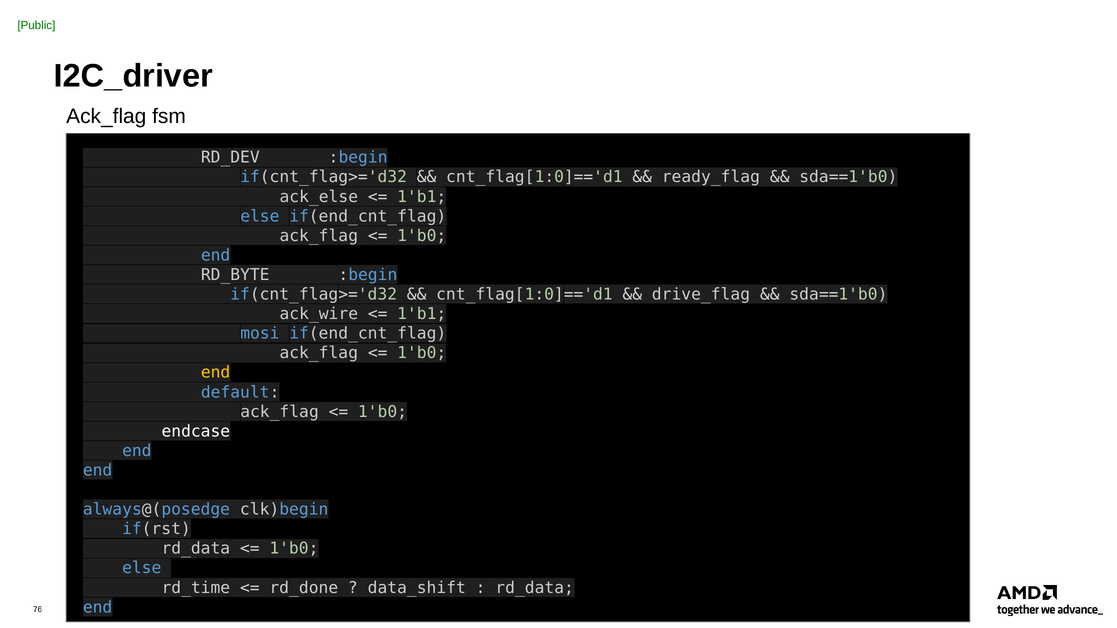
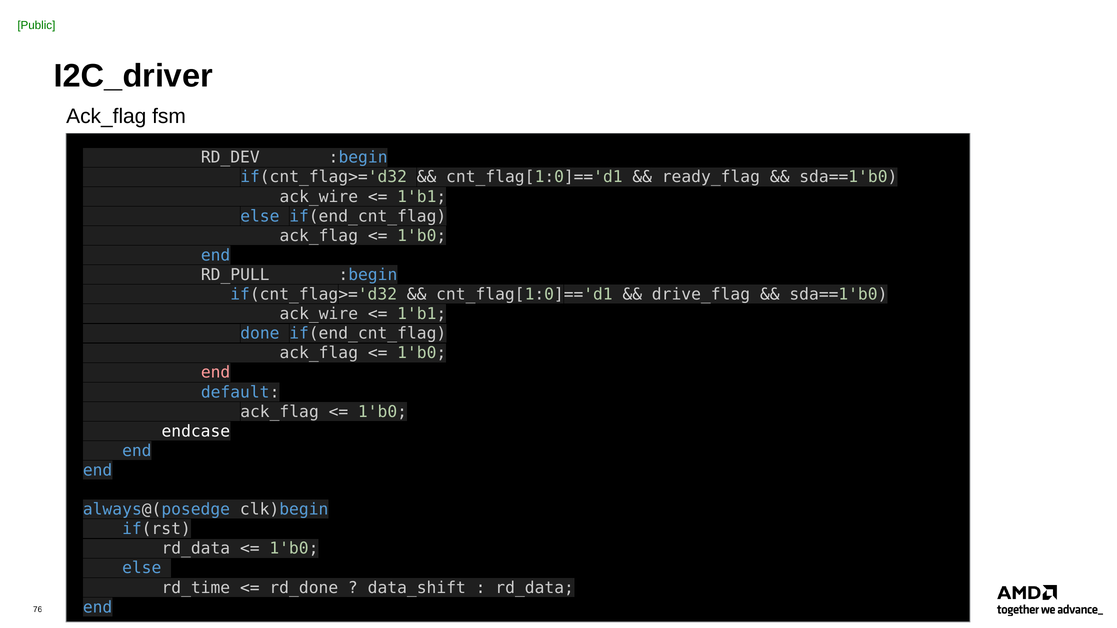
ack_else at (319, 197): ack_else -> ack_wire
RD_BYTE: RD_BYTE -> RD_PULL
mosi: mosi -> done
end at (216, 373) colour: yellow -> pink
